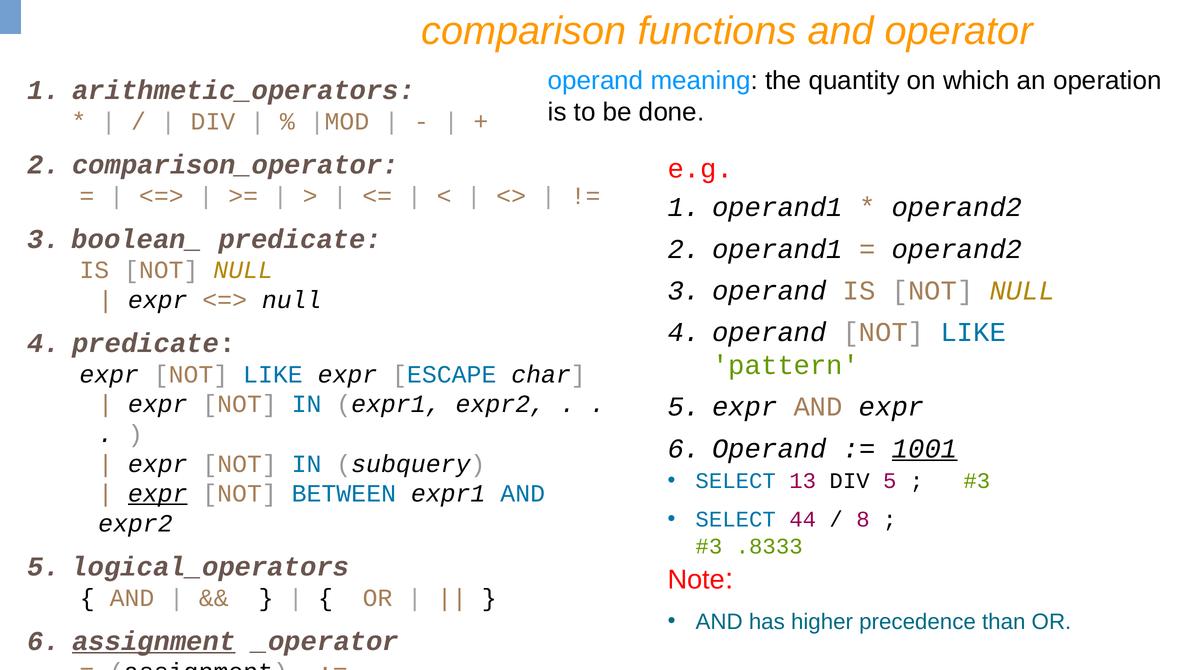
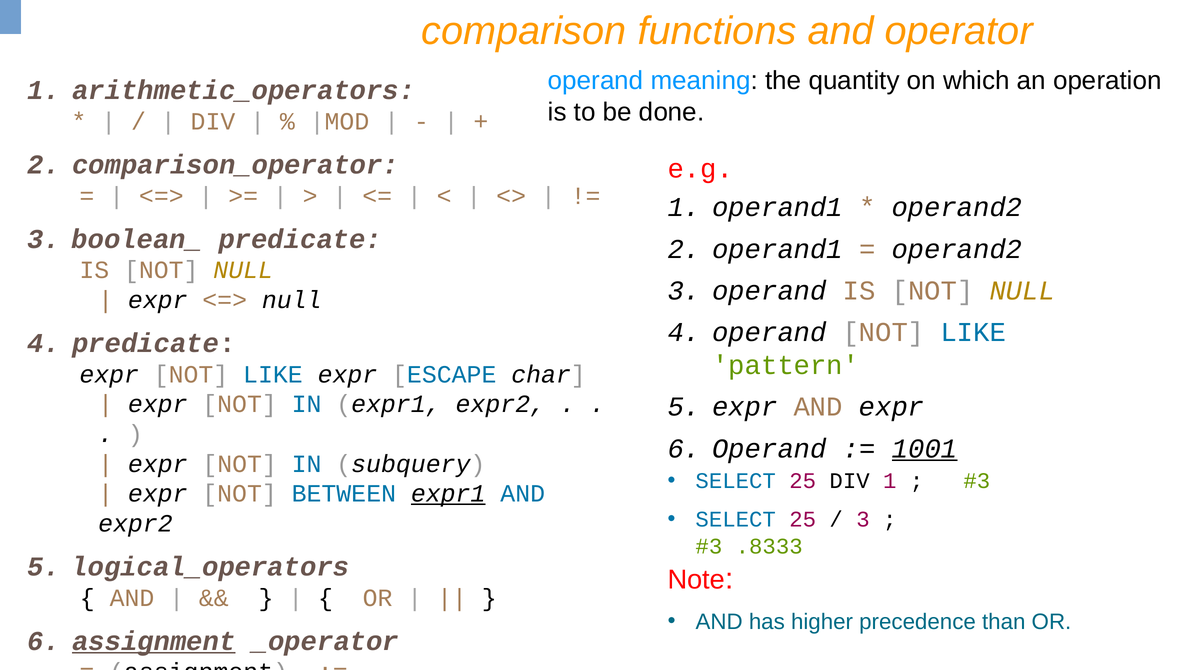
13 at (803, 481): 13 -> 25
DIV 5: 5 -> 1
expr at (158, 494) underline: present -> none
expr1 at (448, 494) underline: none -> present
44 at (803, 520): 44 -> 25
8 at (863, 520): 8 -> 3
